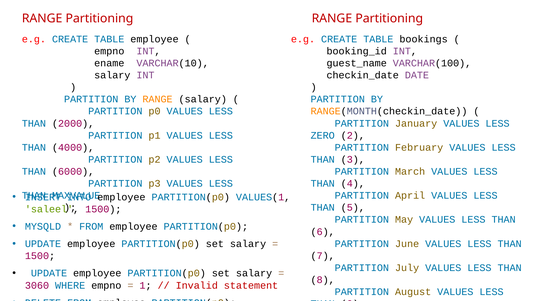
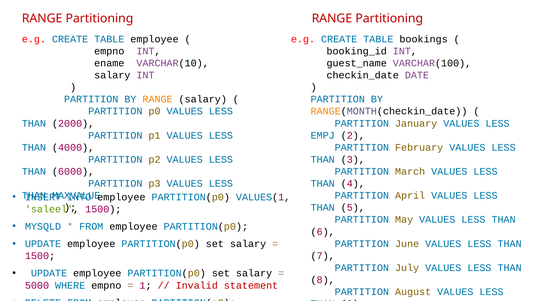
ZERO: ZERO -> EMPJ
3060: 3060 -> 5000
